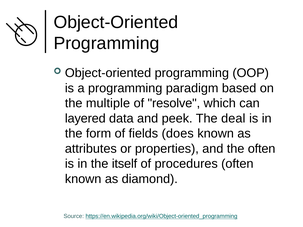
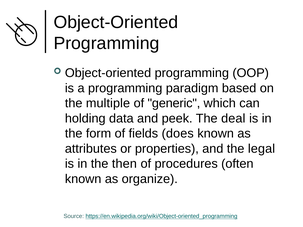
resolve: resolve -> generic
layered: layered -> holding
the often: often -> legal
itself: itself -> then
diamond: diamond -> organize
